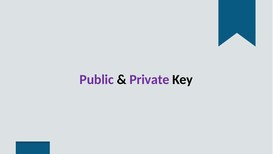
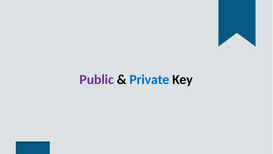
Private colour: purple -> blue
